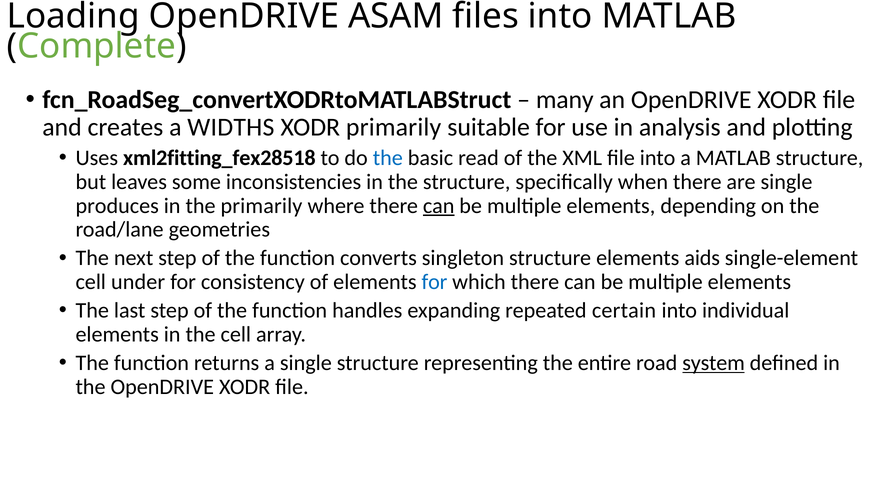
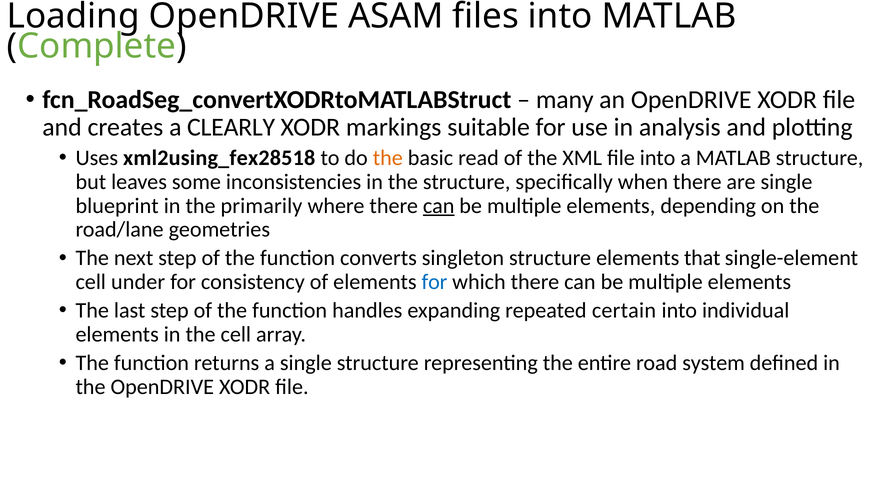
WIDTHS: WIDTHS -> CLEARLY
XODR primarily: primarily -> markings
xml2fitting_fex28518: xml2fitting_fex28518 -> xml2using_fex28518
the at (388, 158) colour: blue -> orange
produces: produces -> blueprint
aids: aids -> that
system underline: present -> none
